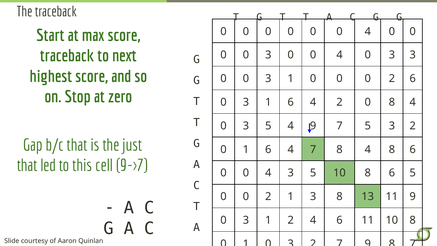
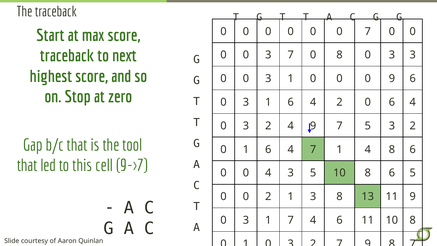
0 0 0 4: 4 -> 7
0 3 0: 0 -> 7
4 at (339, 55): 4 -> 8
0 0 0 2: 2 -> 9
0 8: 8 -> 6
5 at (268, 126): 5 -> 2
just: just -> tool
7 8: 8 -> 1
1 2: 2 -> 7
